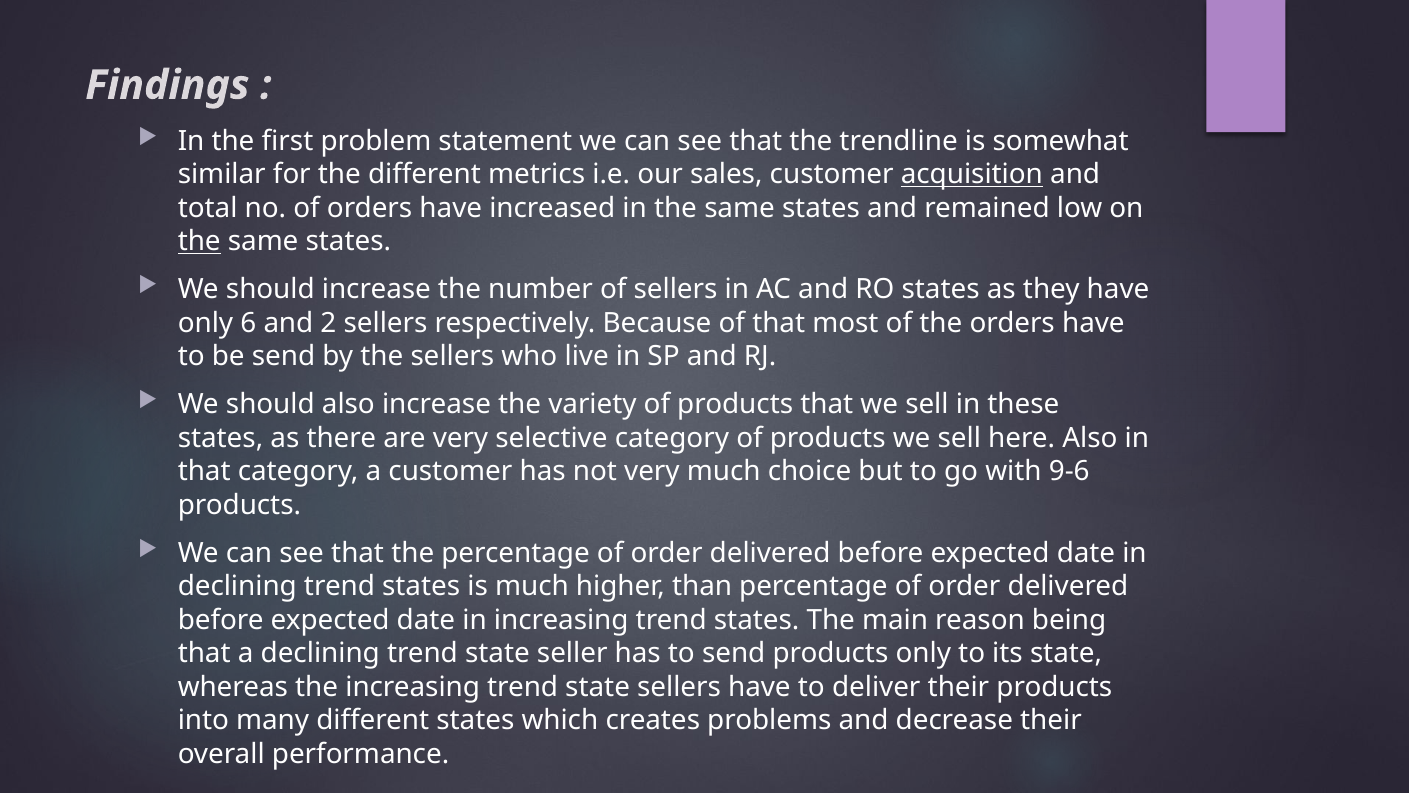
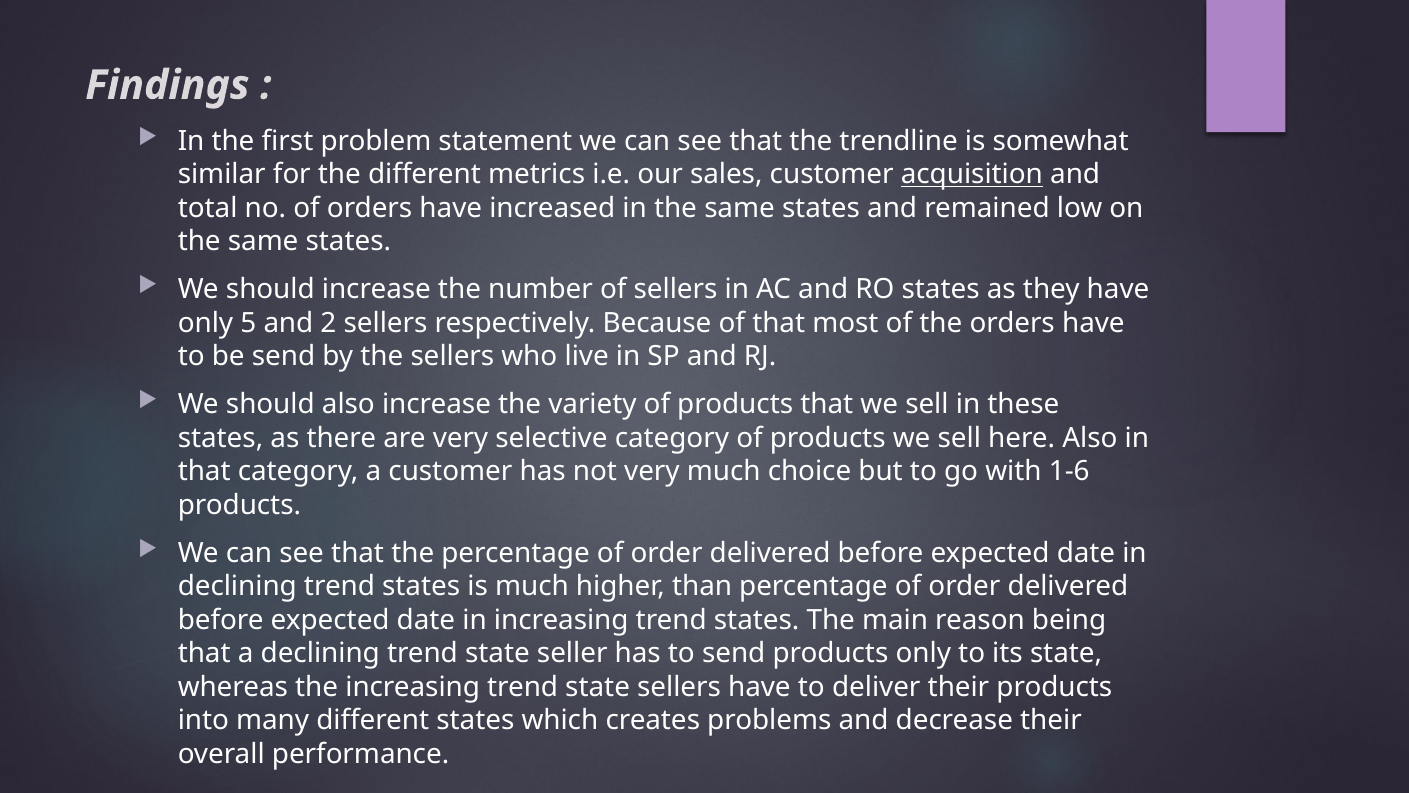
the at (199, 241) underline: present -> none
6: 6 -> 5
9-6: 9-6 -> 1-6
